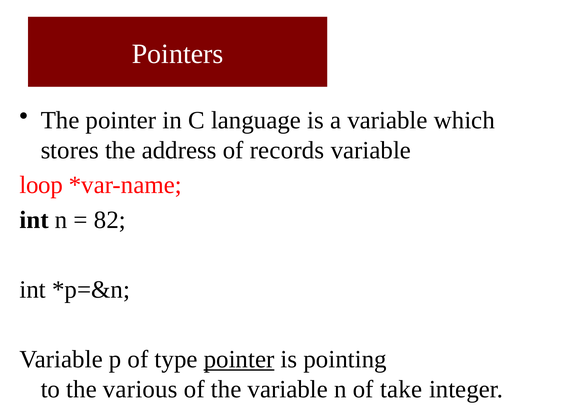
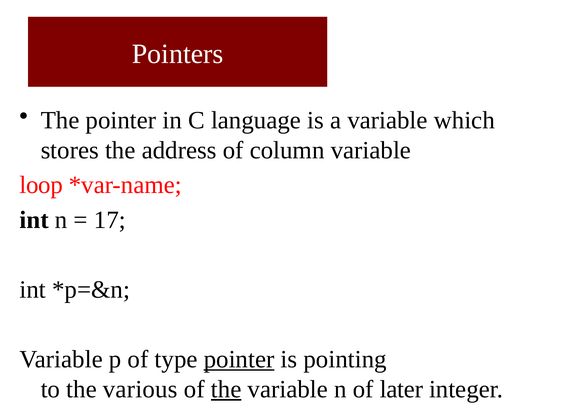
records: records -> column
82: 82 -> 17
the at (226, 390) underline: none -> present
take: take -> later
